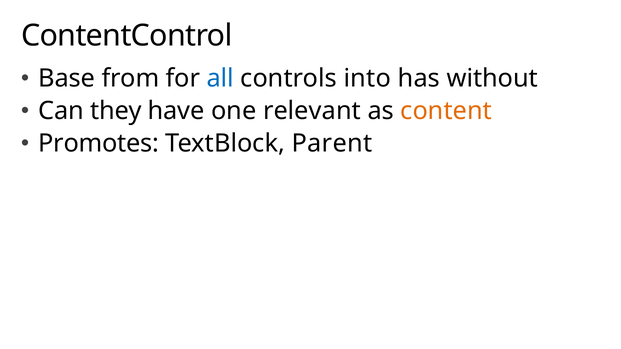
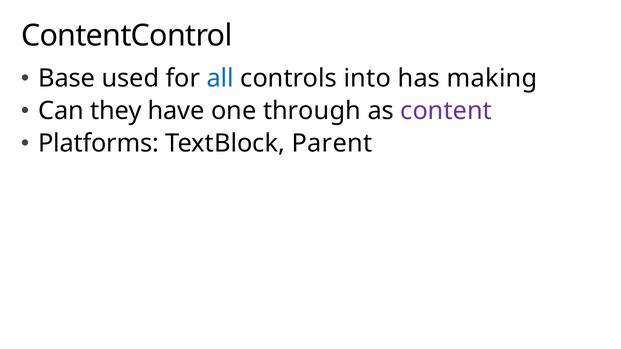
from: from -> used
without: without -> making
relevant: relevant -> through
content colour: orange -> purple
Promotes: Promotes -> Platforms
